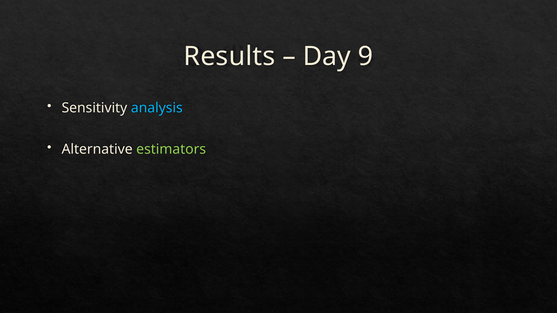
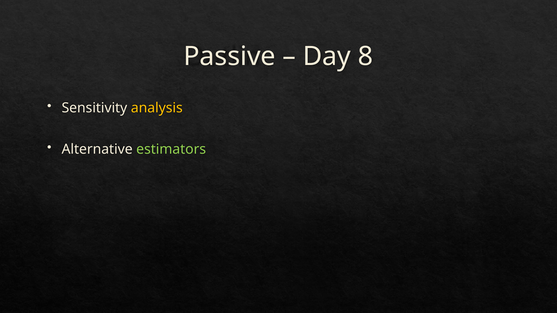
Results: Results -> Passive
9: 9 -> 8
analysis colour: light blue -> yellow
